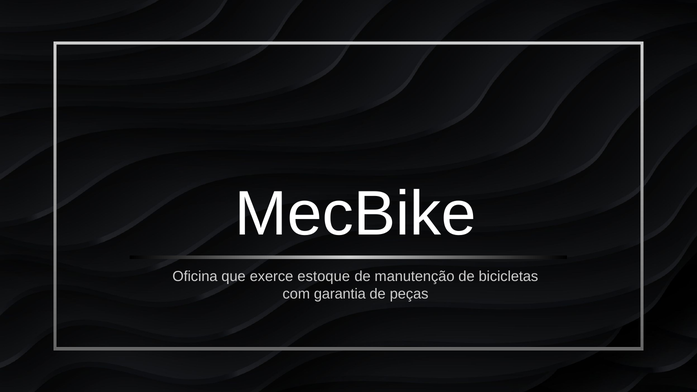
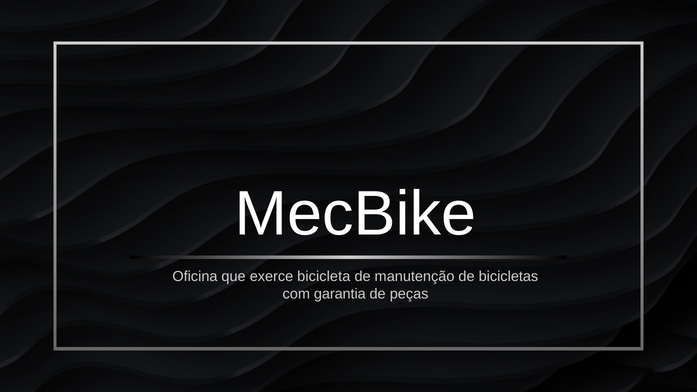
estoque: estoque -> bicicleta
